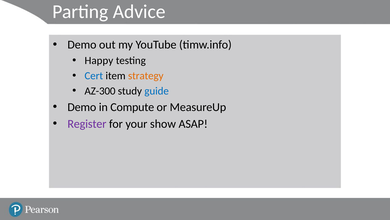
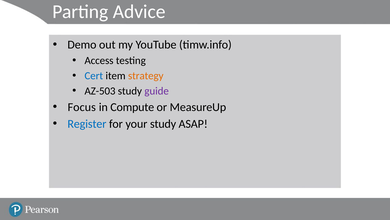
Happy: Happy -> Access
AZ-300: AZ-300 -> AZ-503
guide colour: blue -> purple
Demo at (82, 107): Demo -> Focus
Register colour: purple -> blue
your show: show -> study
